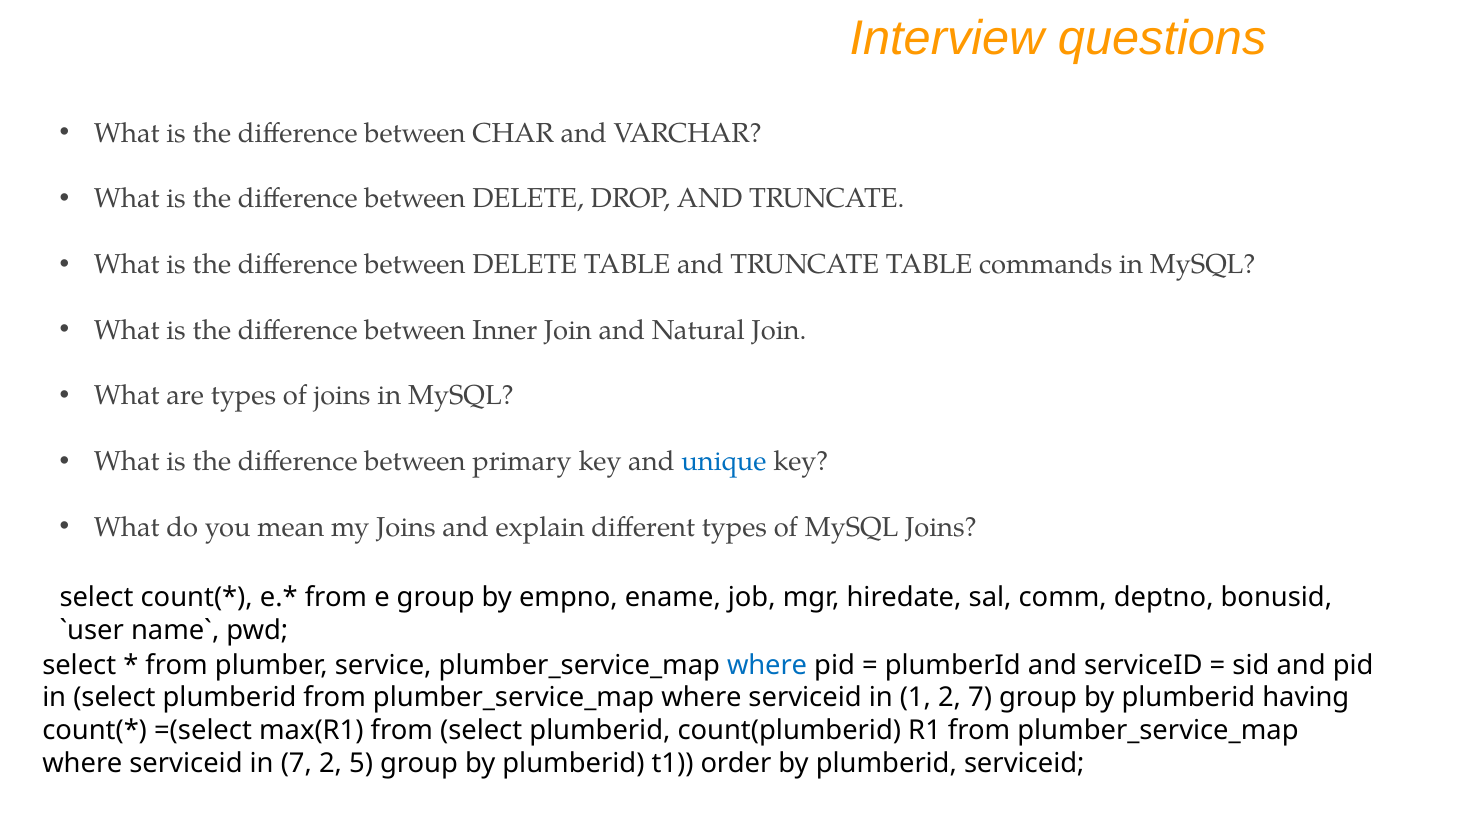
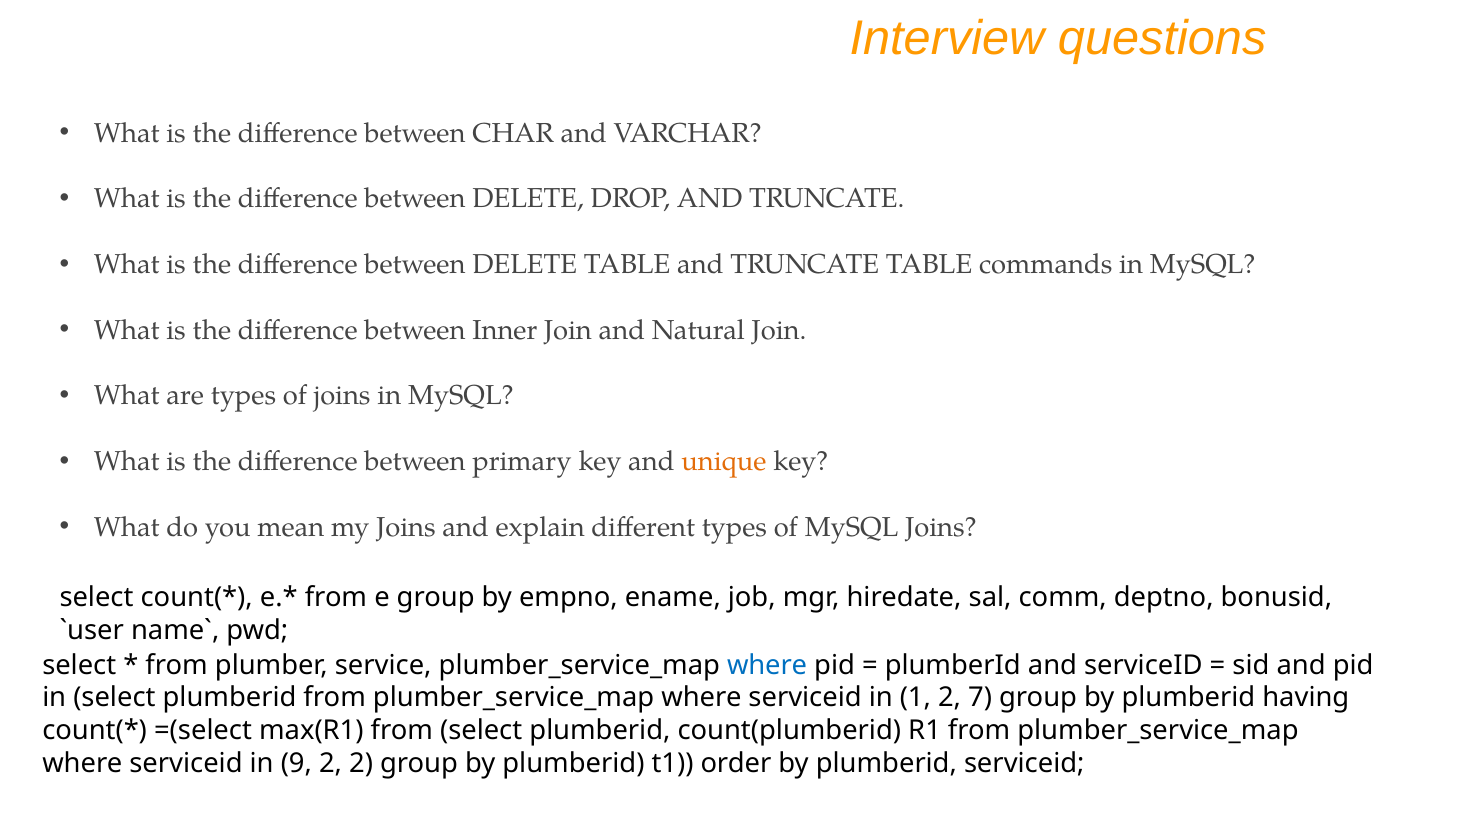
unique colour: blue -> orange
in 7: 7 -> 9
2 5: 5 -> 2
